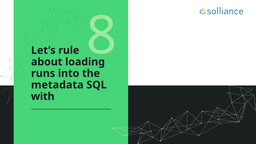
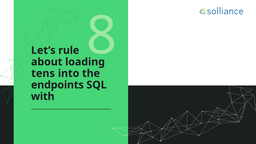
runs: runs -> tens
metadata: metadata -> endpoints
